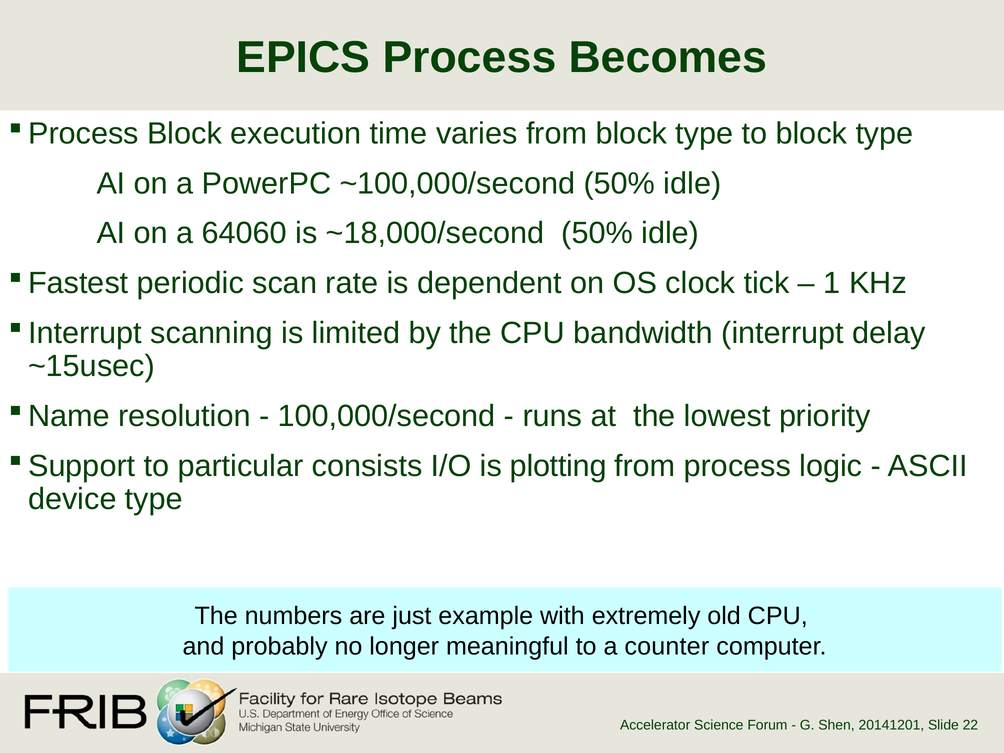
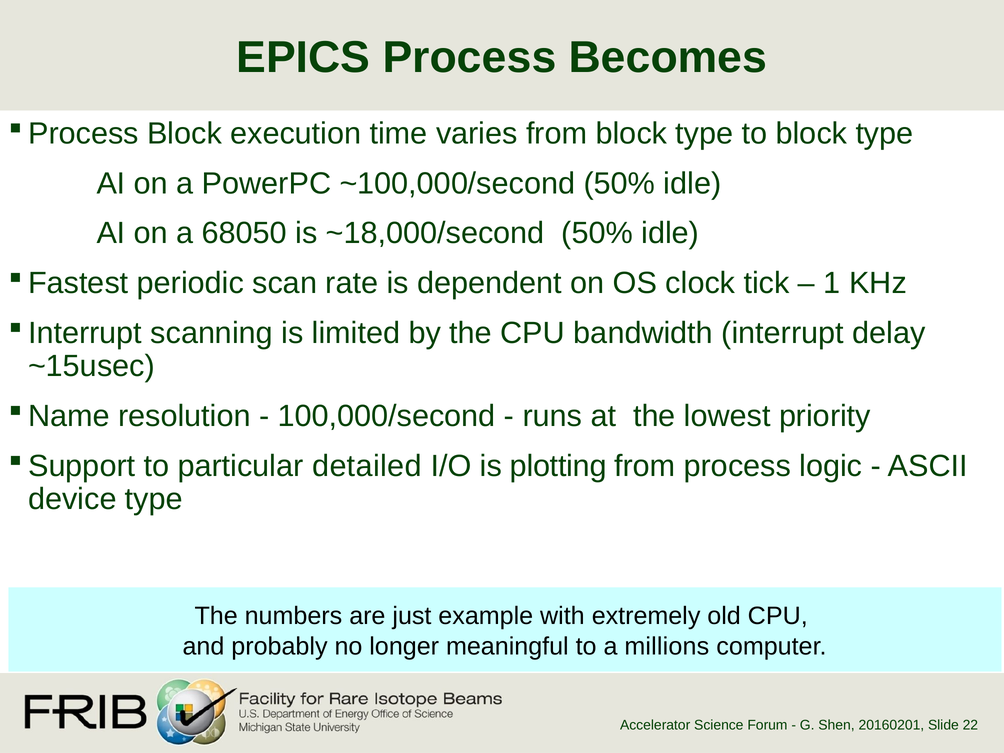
64060: 64060 -> 68050
consists: consists -> detailed
counter: counter -> millions
20141201: 20141201 -> 20160201
